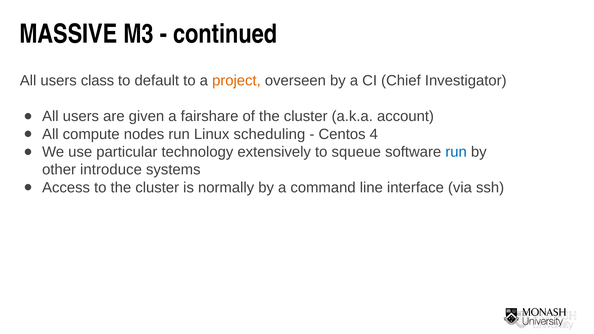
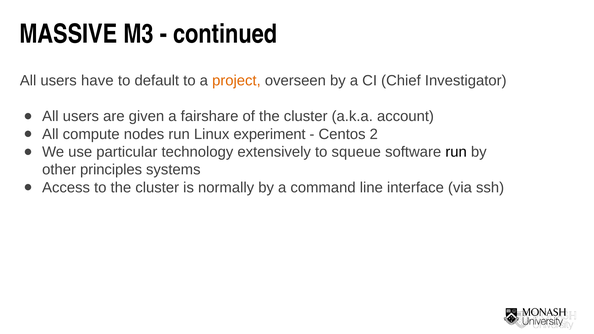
class: class -> have
scheduling: scheduling -> experiment
4: 4 -> 2
run at (456, 152) colour: blue -> black
introduce: introduce -> principles
